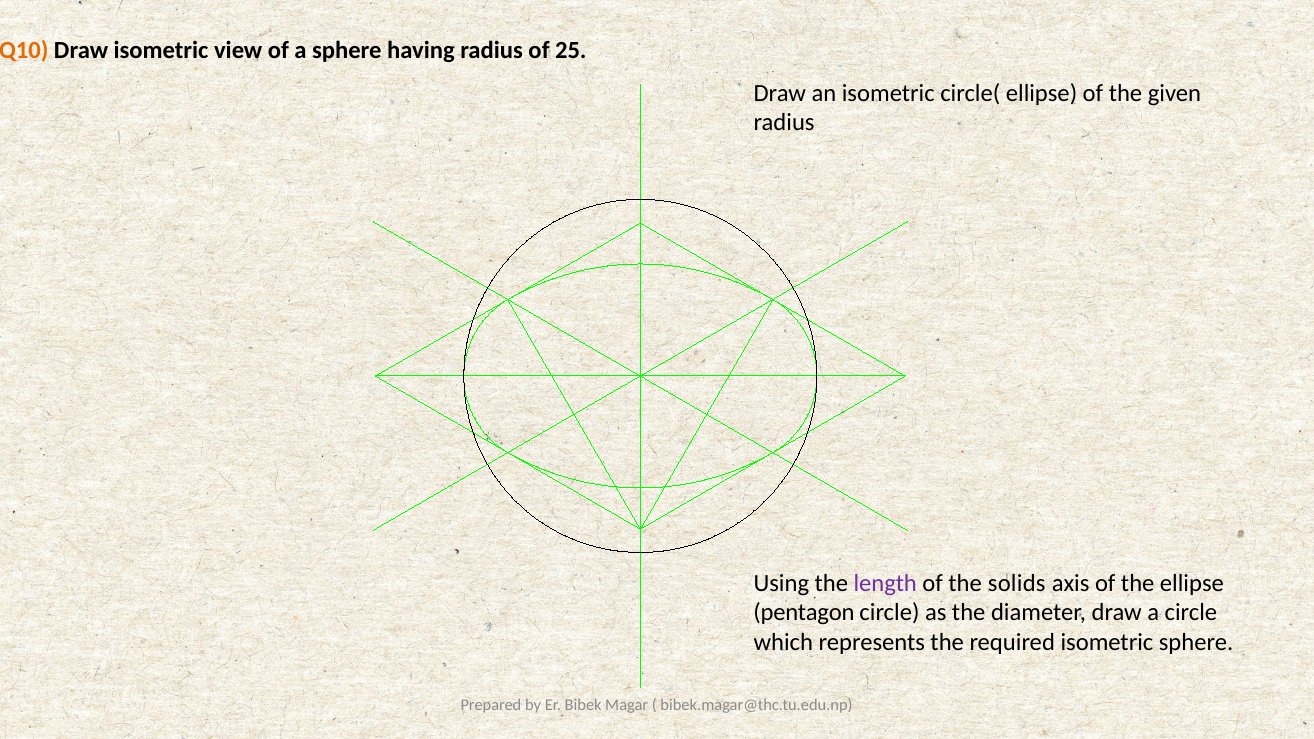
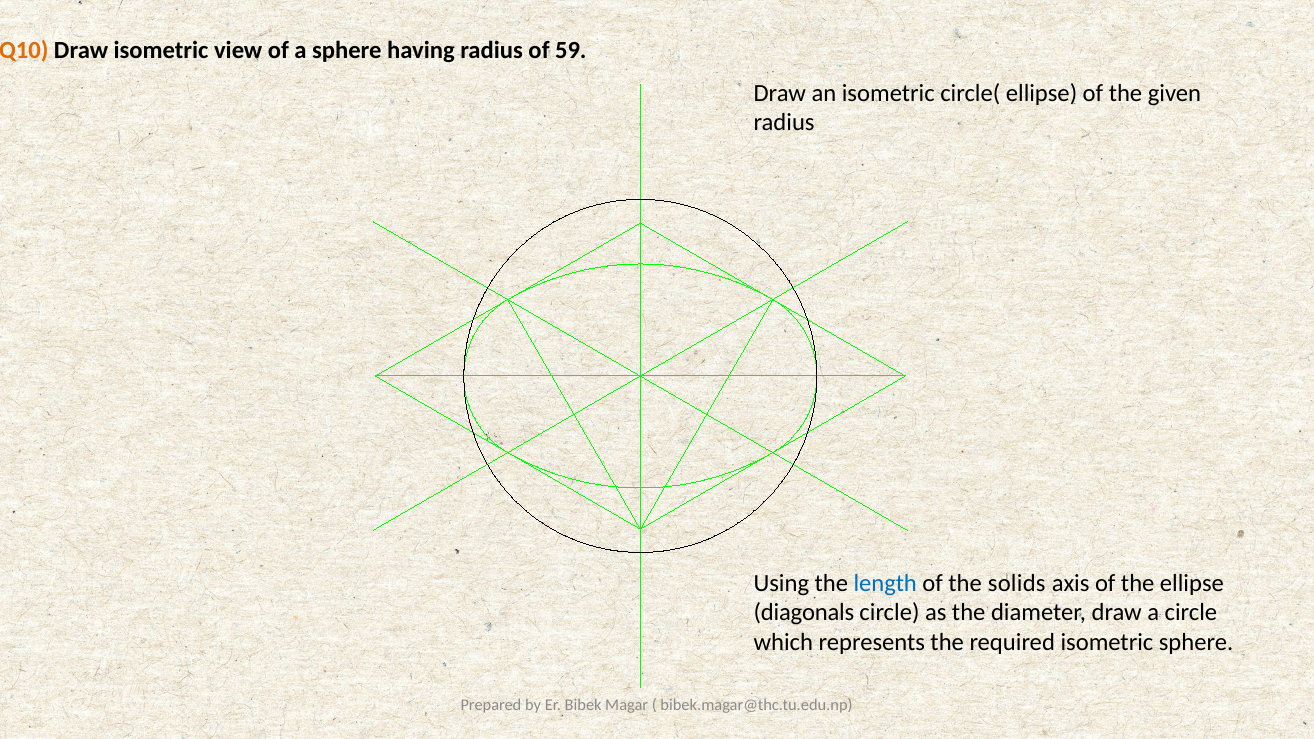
25: 25 -> 59
length colour: purple -> blue
pentagon: pentagon -> diagonals
